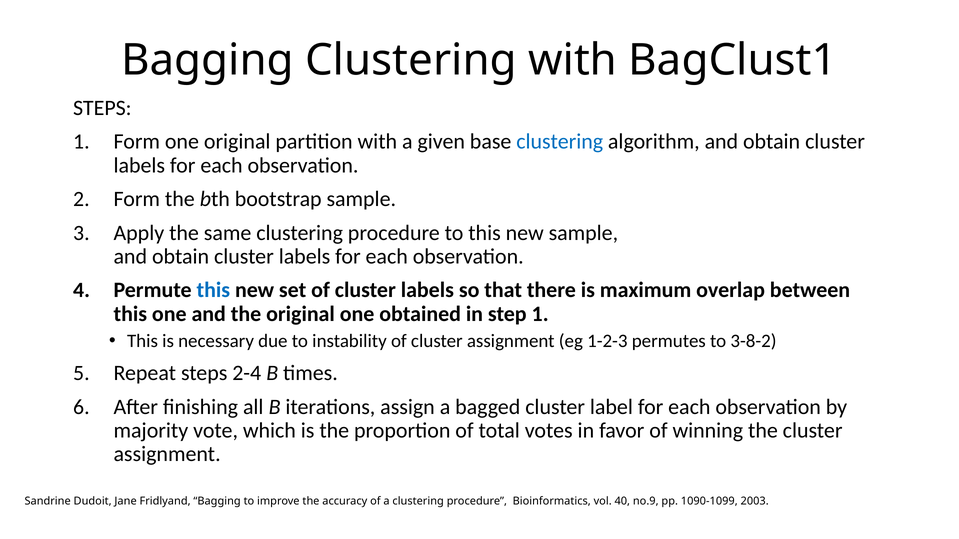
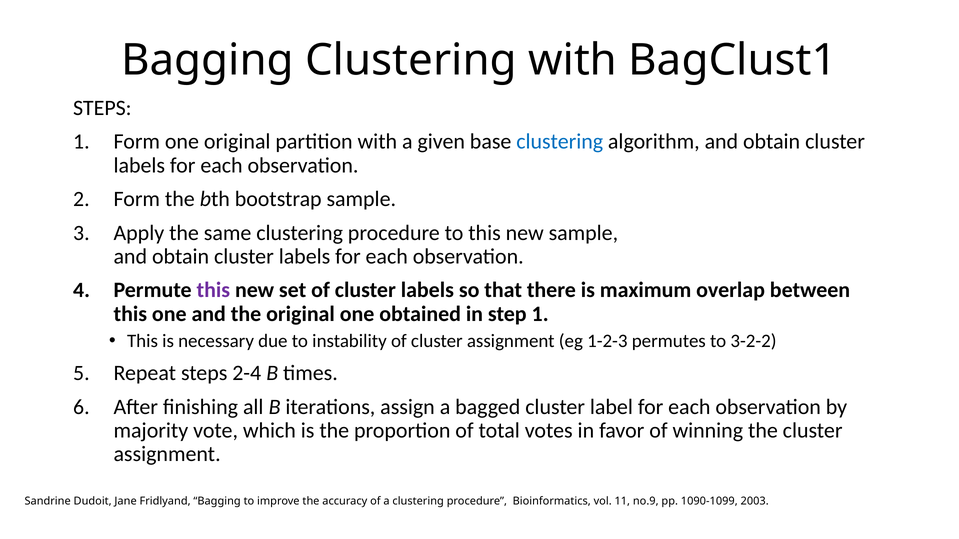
this at (213, 290) colour: blue -> purple
3-8-2: 3-8-2 -> 3-2-2
40: 40 -> 11
